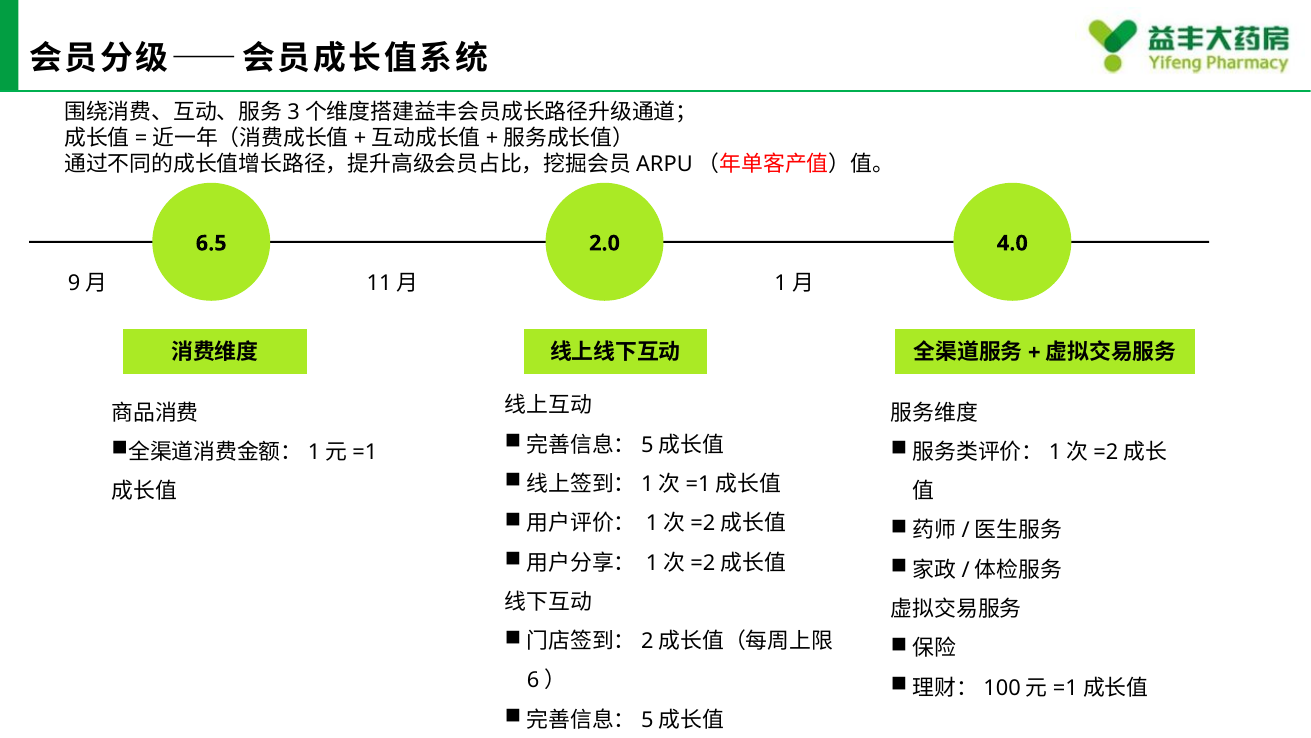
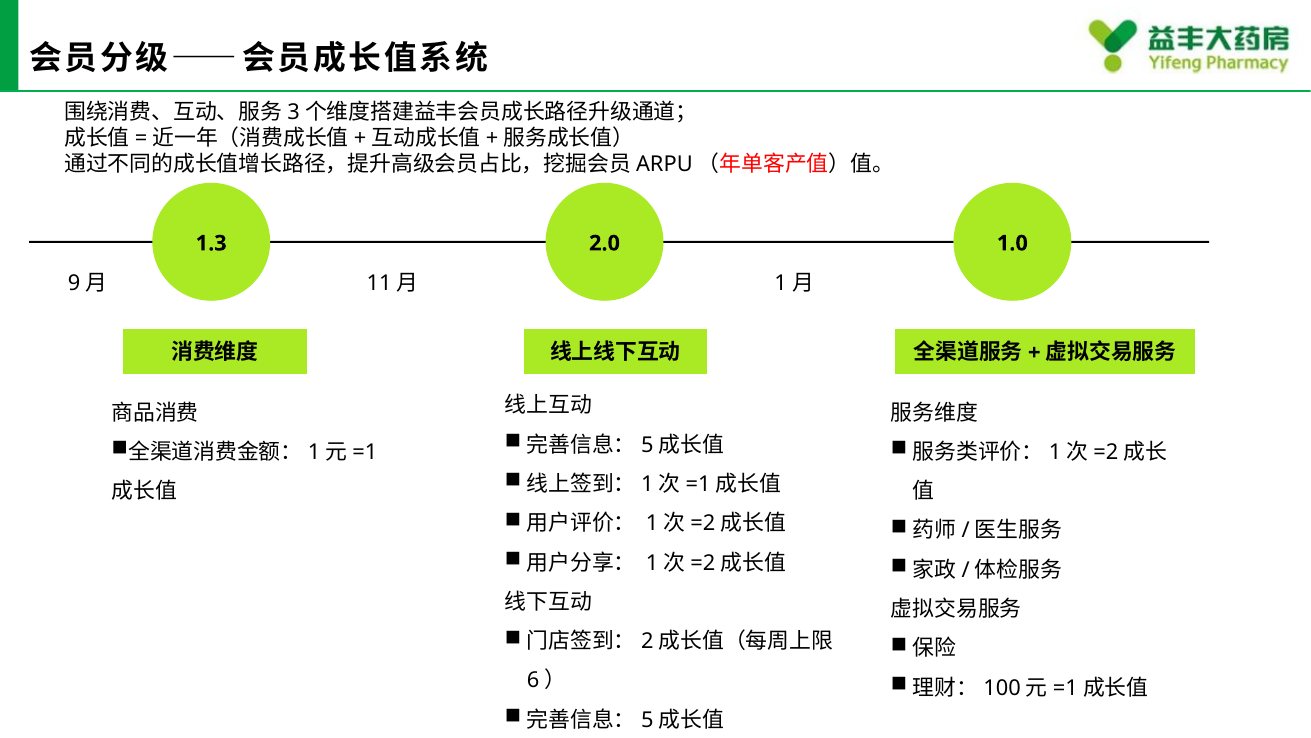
6.5: 6.5 -> 1.3
4.0: 4.0 -> 1.0
